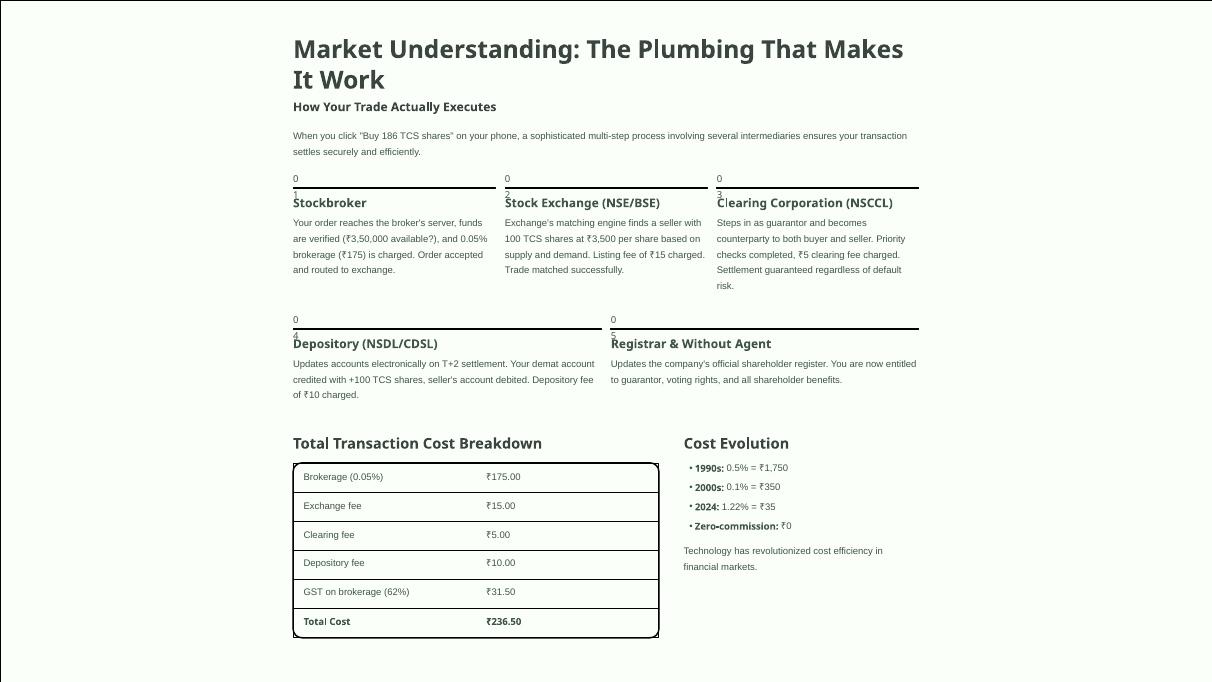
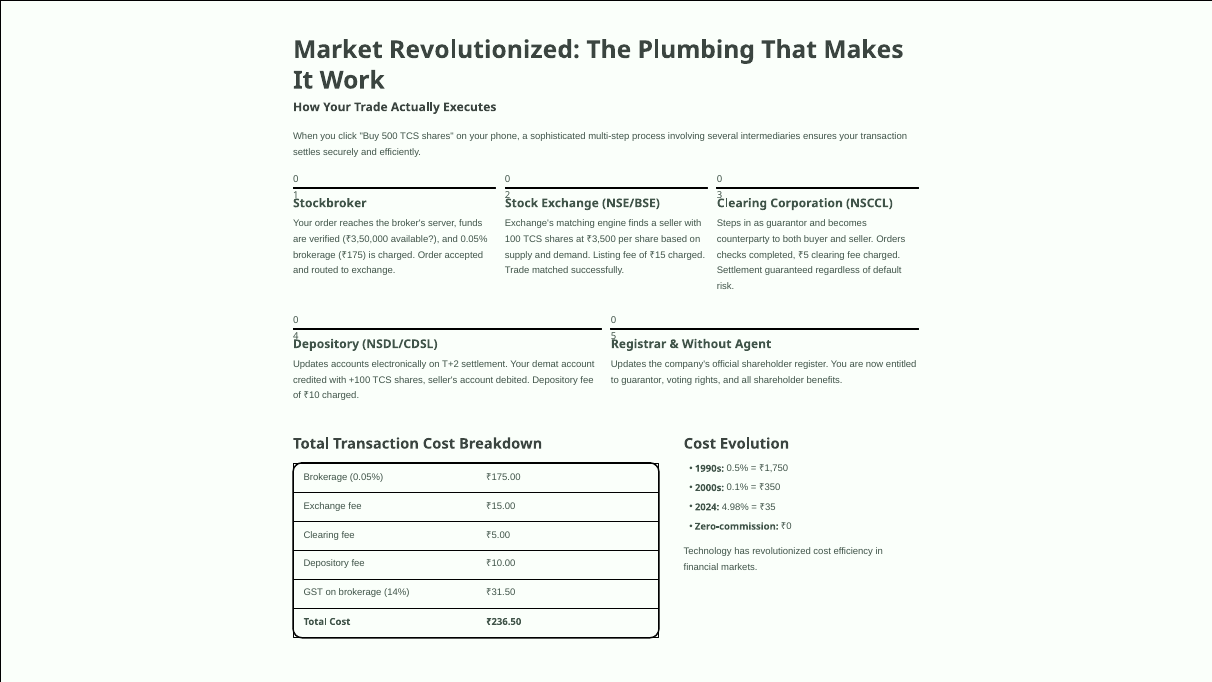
Market Understanding: Understanding -> Revolutionized
186: 186 -> 500
Priority: Priority -> Orders
1.22%: 1.22% -> 4.98%
62%: 62% -> 14%
